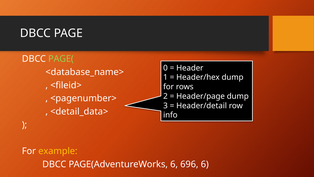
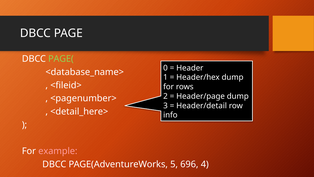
<detail_data>: <detail_data> -> <detail_here>
example colour: yellow -> pink
PAGE(AdventureWorks 6: 6 -> 5
696 6: 6 -> 4
